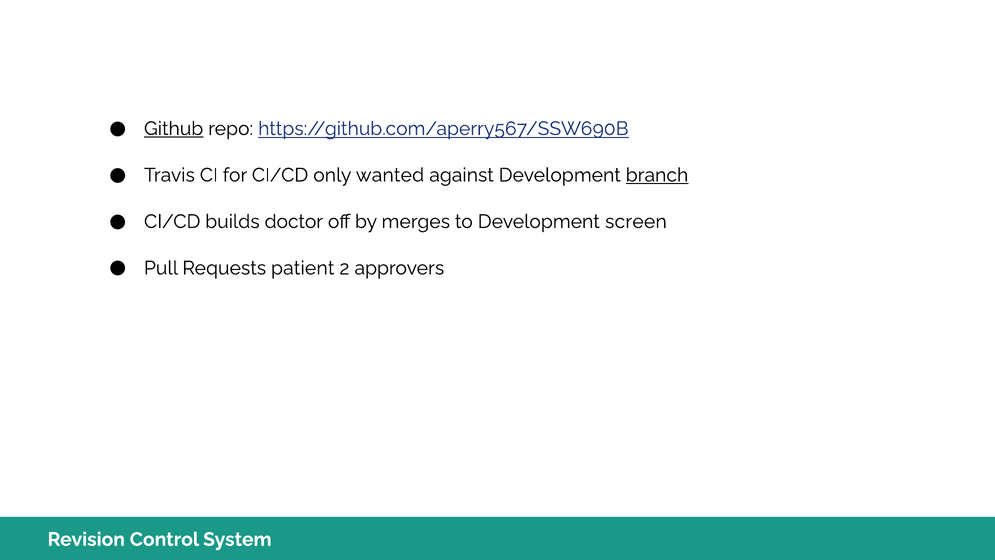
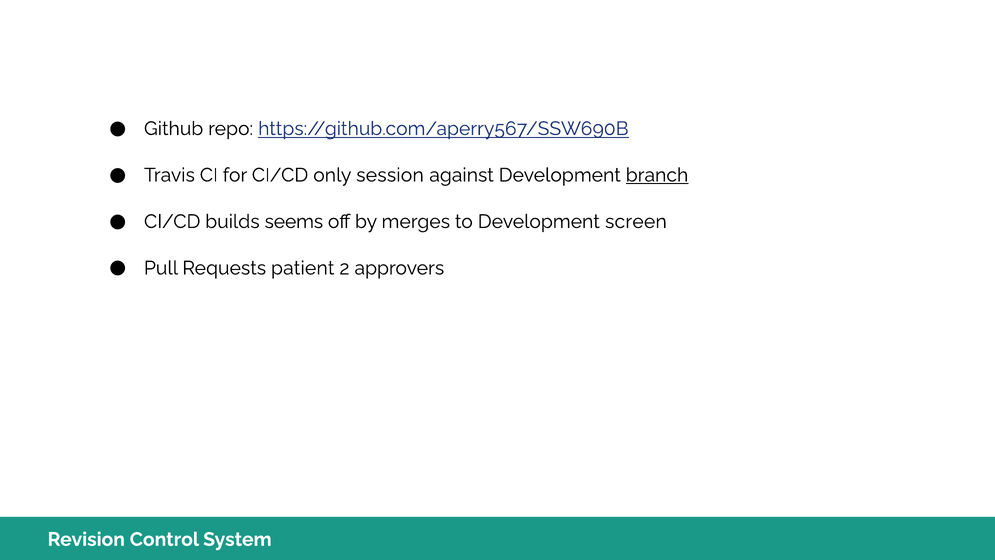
Github underline: present -> none
wanted: wanted -> session
doctor: doctor -> seems
